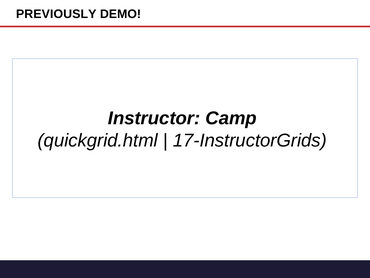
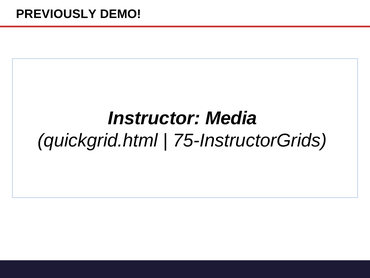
Camp: Camp -> Media
17-InstructorGrids: 17-InstructorGrids -> 75-InstructorGrids
